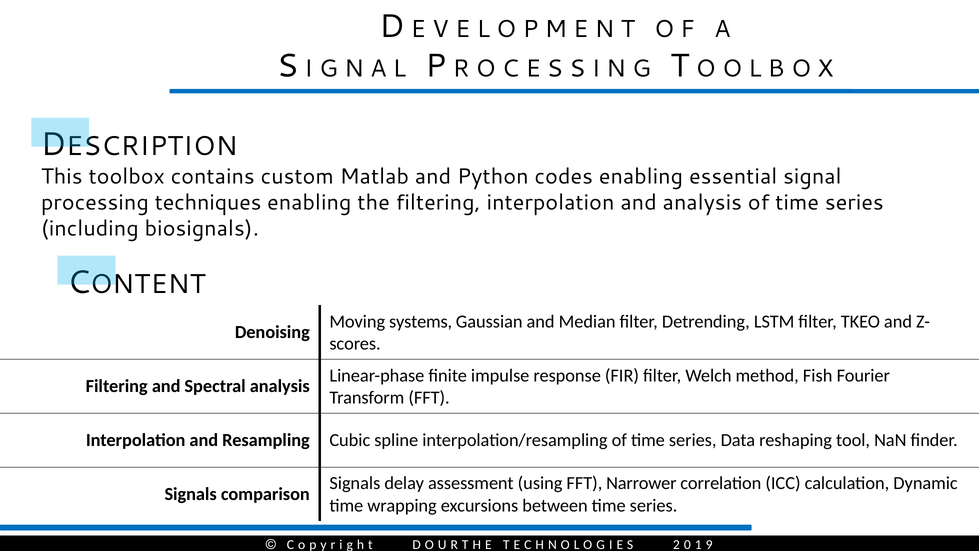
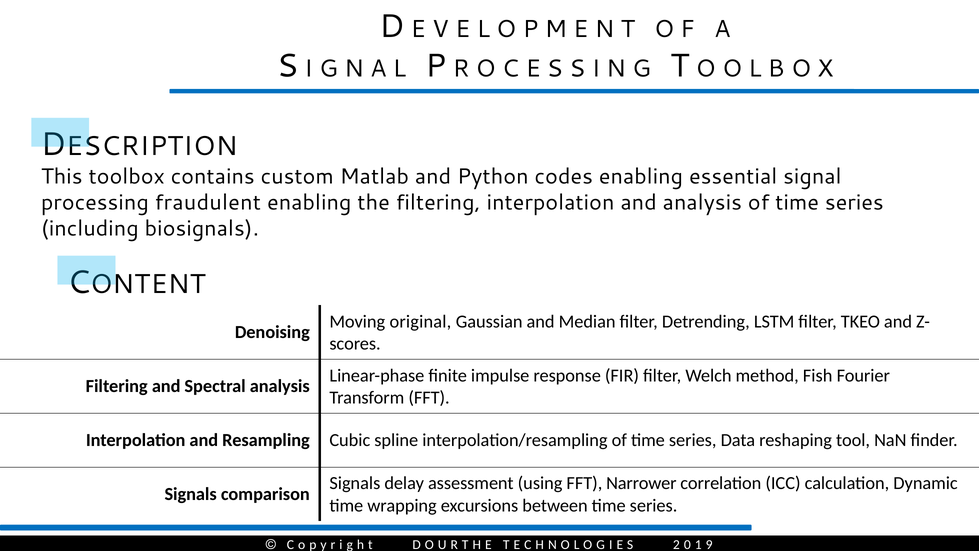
techniques: techniques -> fraudulent
systems: systems -> original
